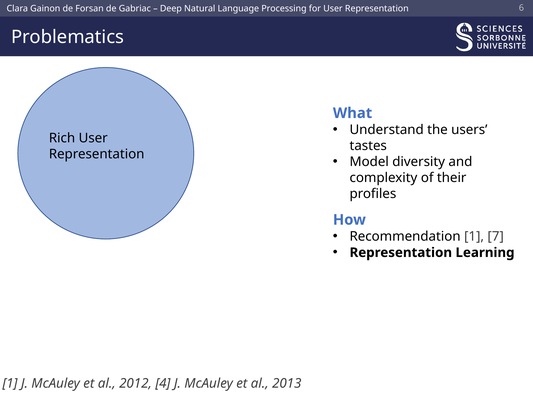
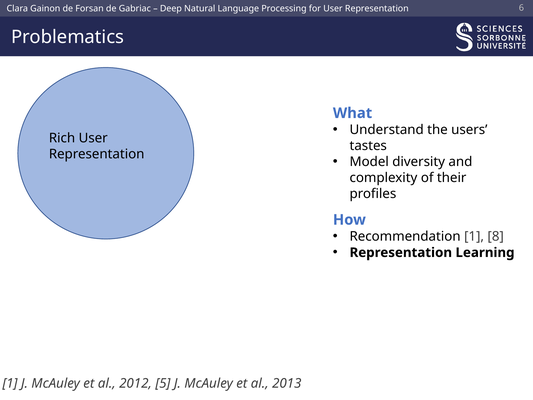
7: 7 -> 8
4: 4 -> 5
